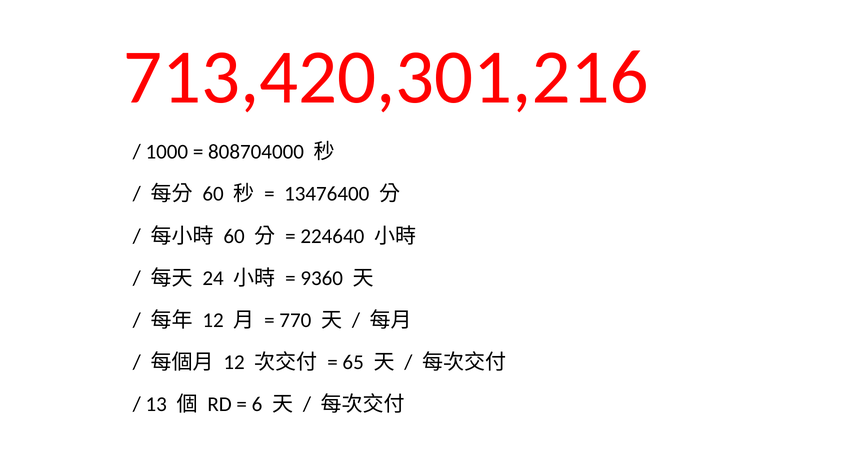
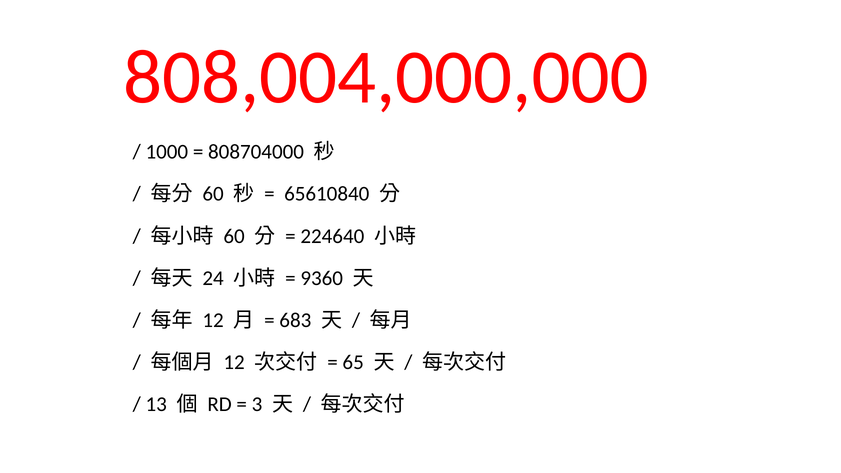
713,420,301,216: 713,420,301,216 -> 808,004,000,000
13476400: 13476400 -> 65610840
770: 770 -> 683
6: 6 -> 3
